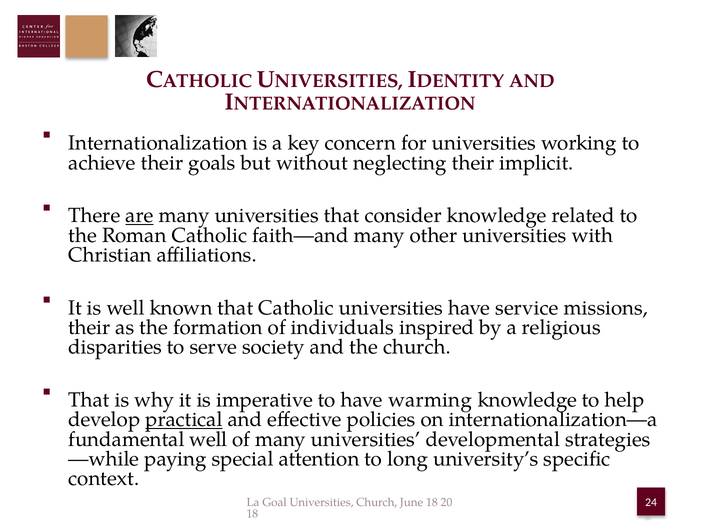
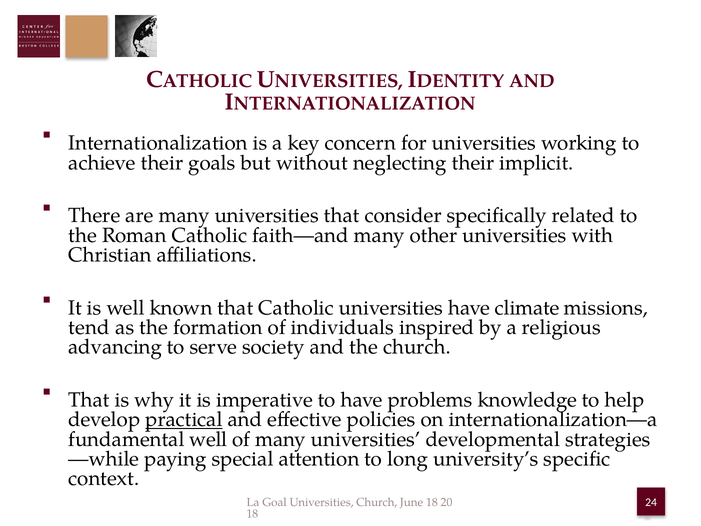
are underline: present -> none
consider knowledge: knowledge -> specifically
service: service -> climate
their at (89, 327): their -> tend
disparities: disparities -> advancing
warming: warming -> problems
